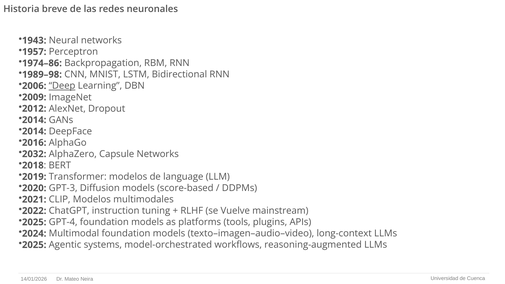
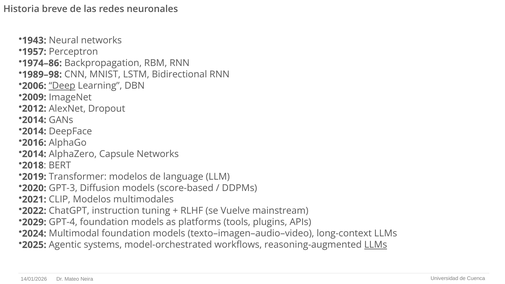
2032 at (34, 154): 2032 -> 2014
2025 at (34, 222): 2025 -> 2029
LLMs at (376, 245) underline: none -> present
